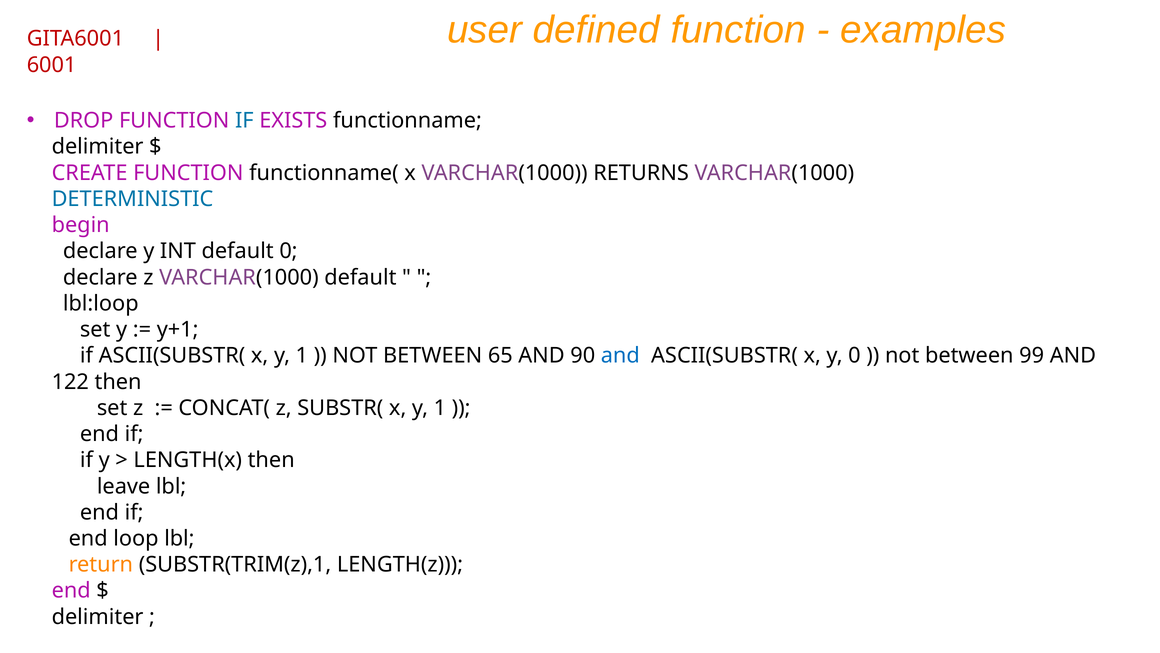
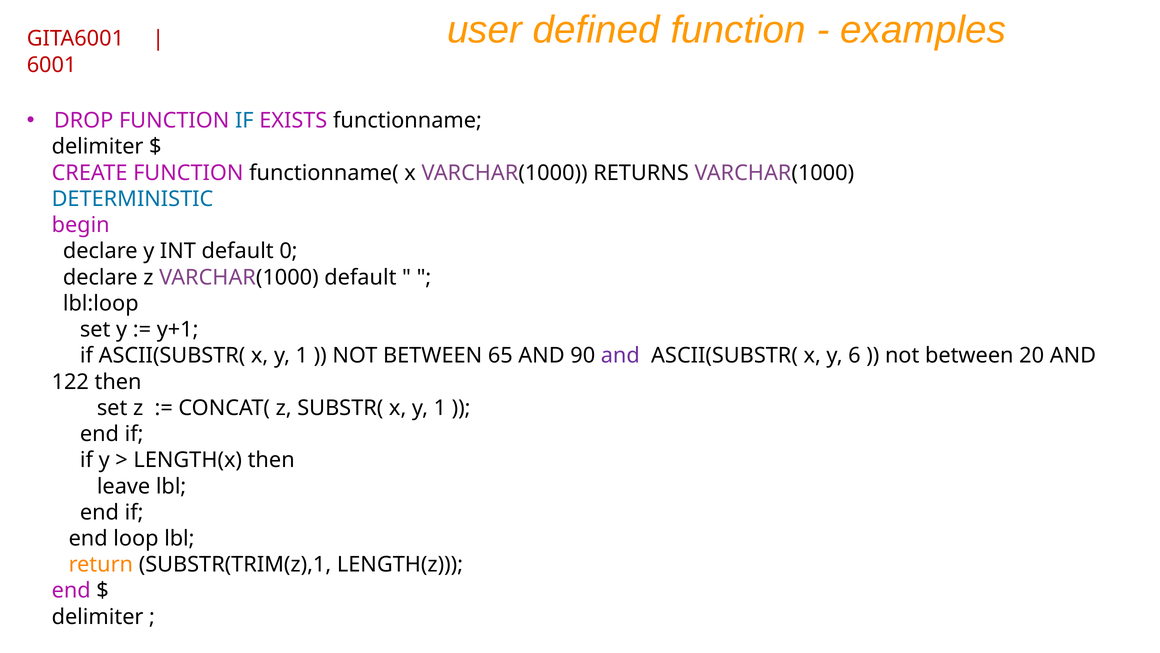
and at (620, 355) colour: blue -> purple
y 0: 0 -> 6
99: 99 -> 20
